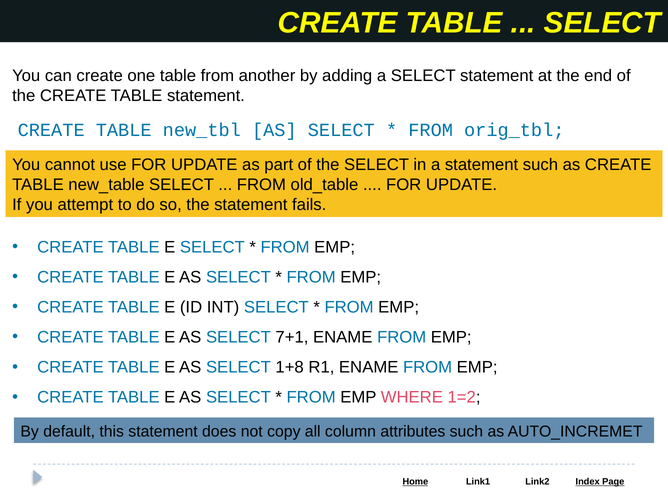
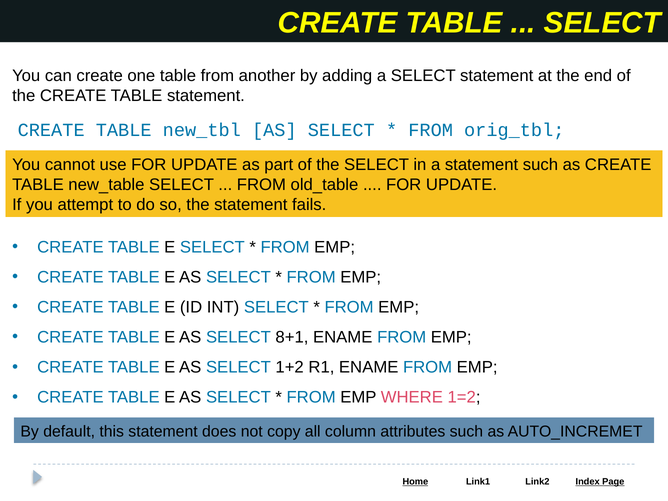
7+1: 7+1 -> 8+1
1+8: 1+8 -> 1+2
